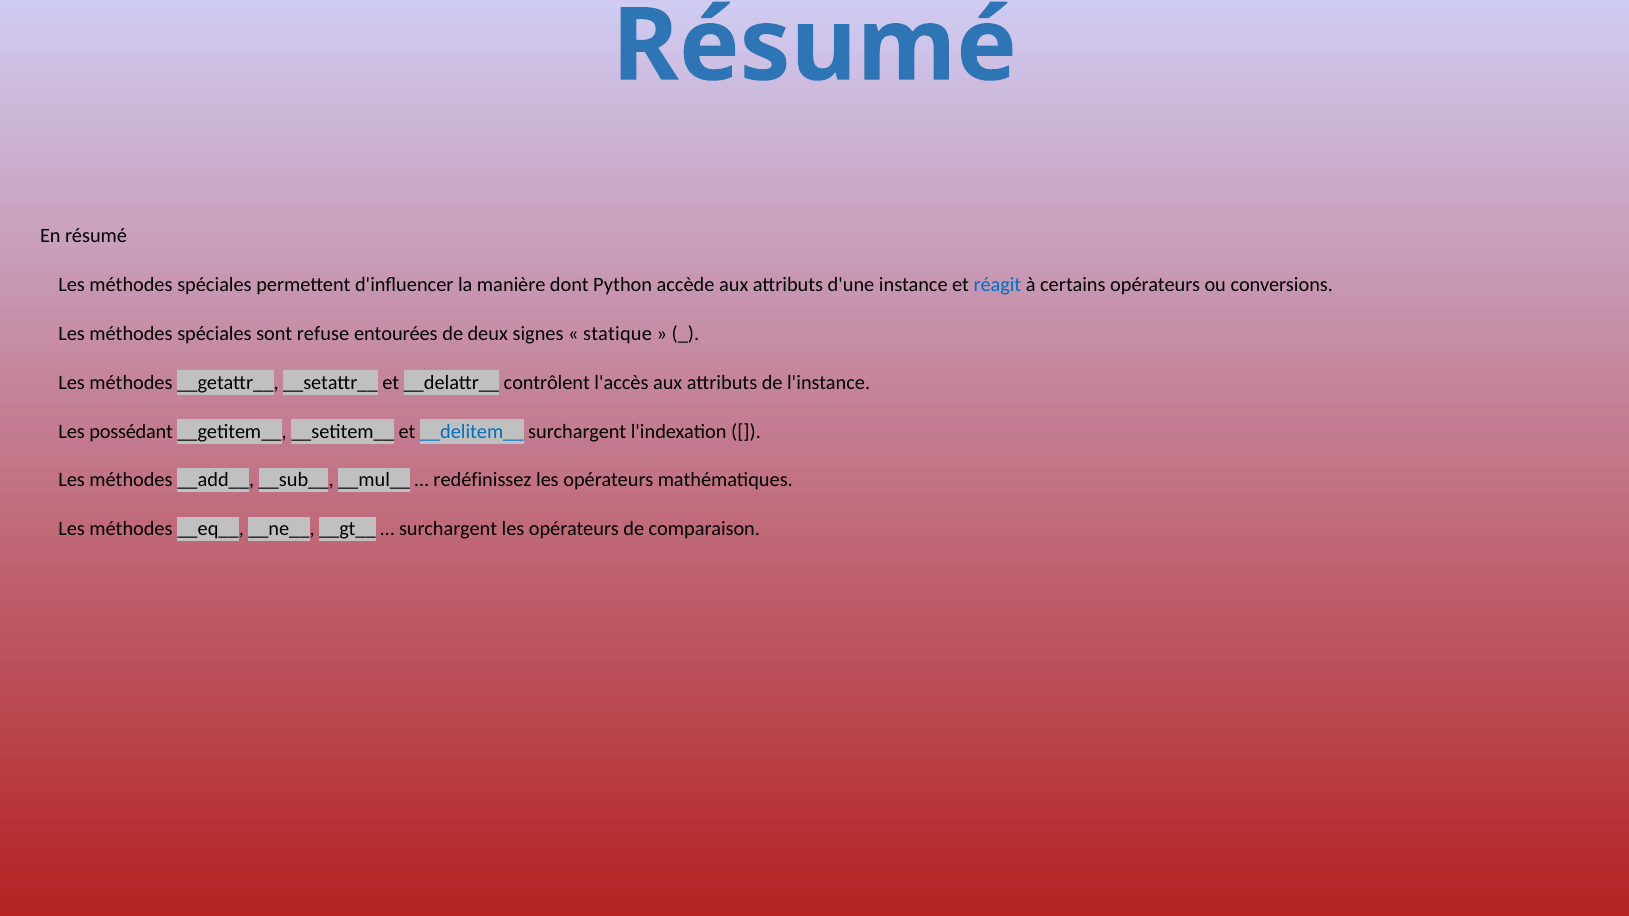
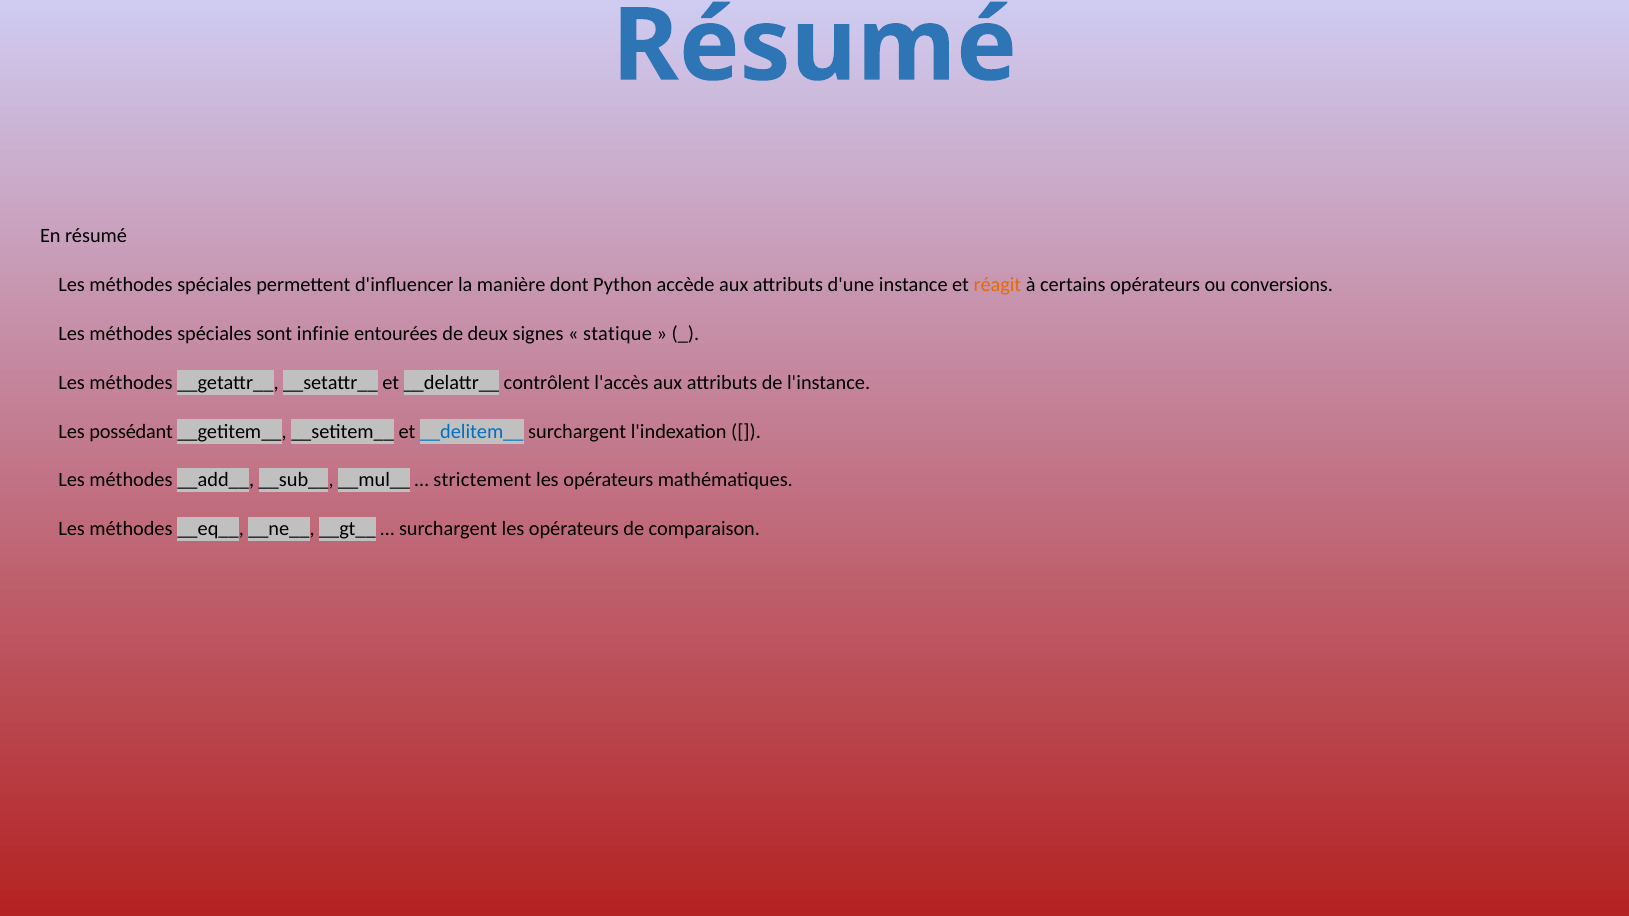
réagit colour: blue -> orange
refuse: refuse -> infinie
redéfinissez: redéfinissez -> strictement
